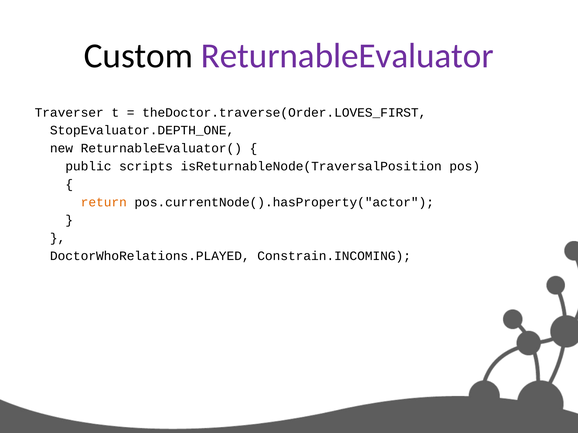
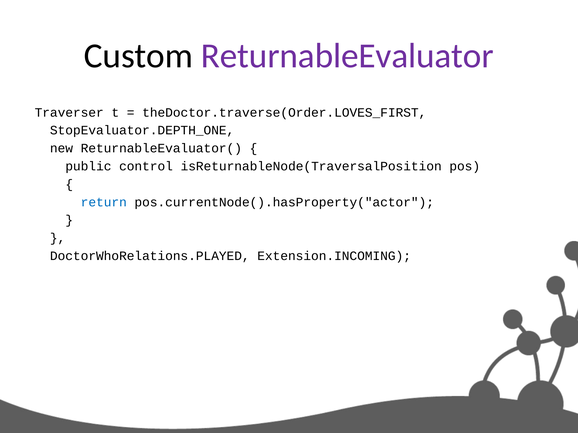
scripts: scripts -> control
return colour: orange -> blue
Constrain.INCOMING: Constrain.INCOMING -> Extension.INCOMING
